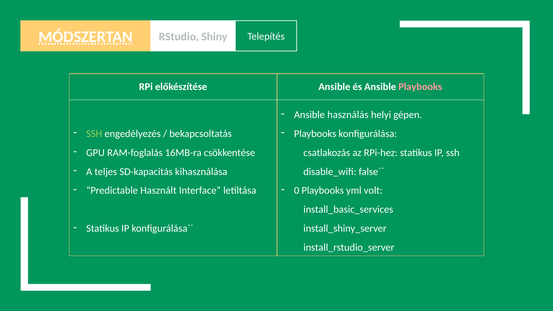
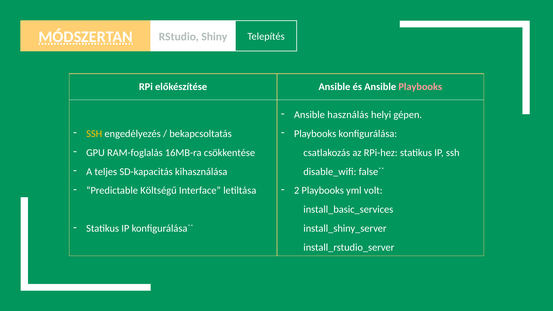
SSH at (94, 134) colour: light green -> yellow
Használt: Használt -> Költségű
0: 0 -> 2
